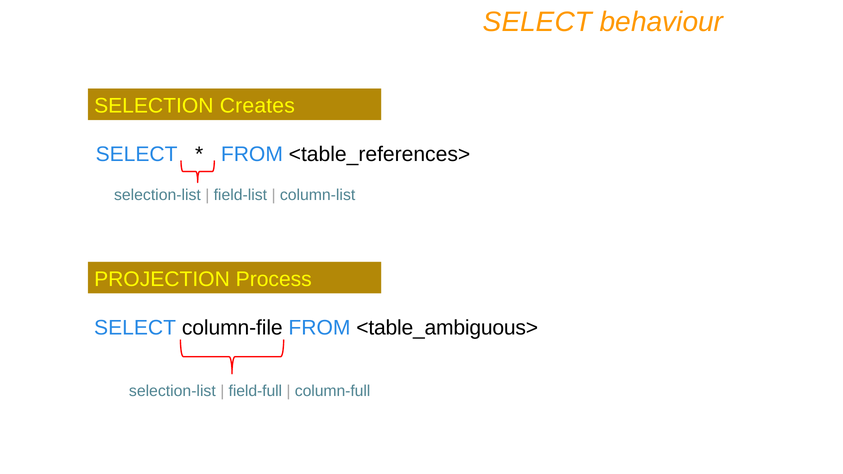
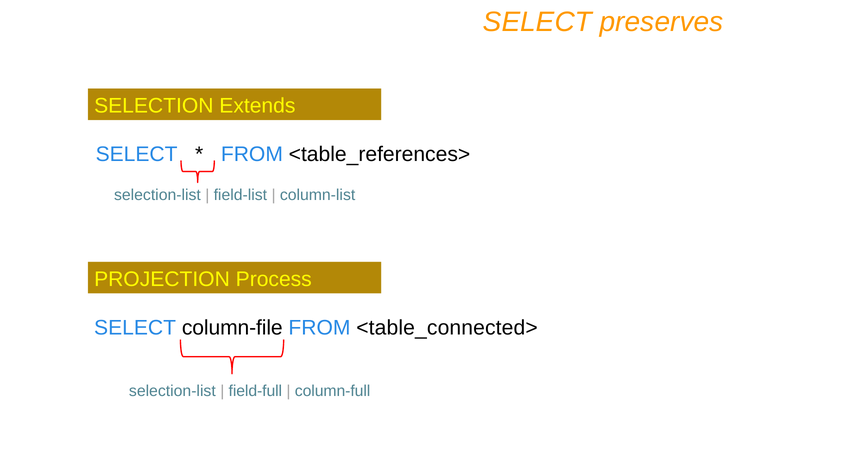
behaviour: behaviour -> preserves
Creates: Creates -> Extends
<table_ambiguous>: <table_ambiguous> -> <table_connected>
